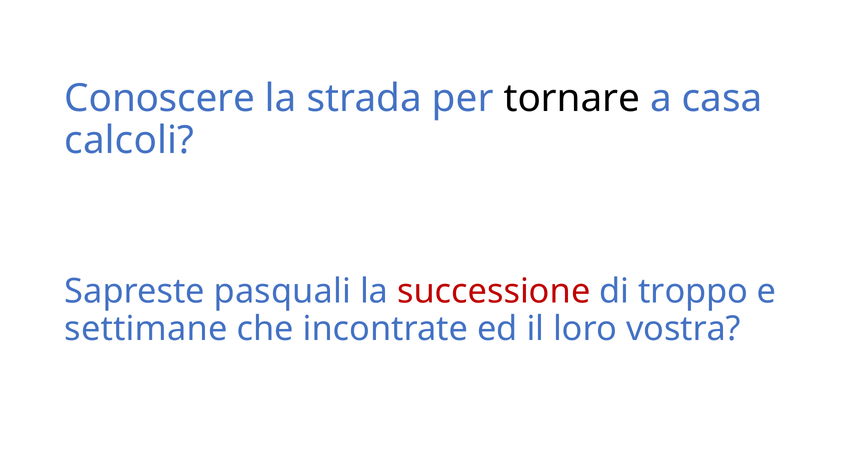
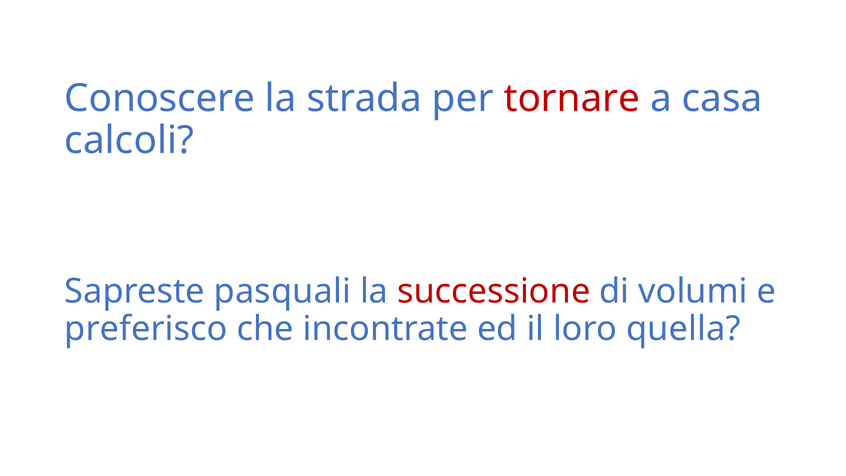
tornare colour: black -> red
troppo: troppo -> volumi
settimane: settimane -> preferisco
vostra: vostra -> quella
